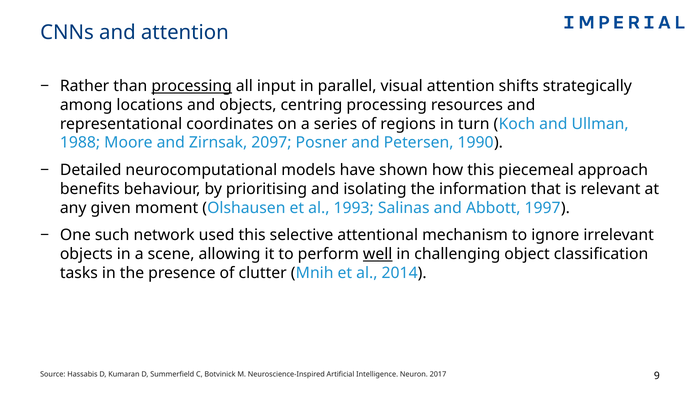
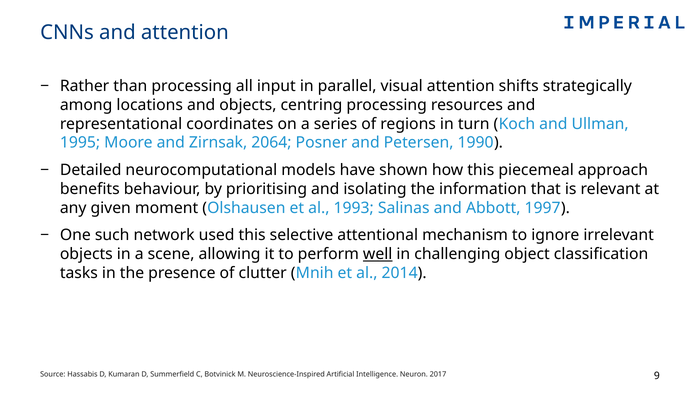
processing at (192, 86) underline: present -> none
1988: 1988 -> 1995
2097: 2097 -> 2064
